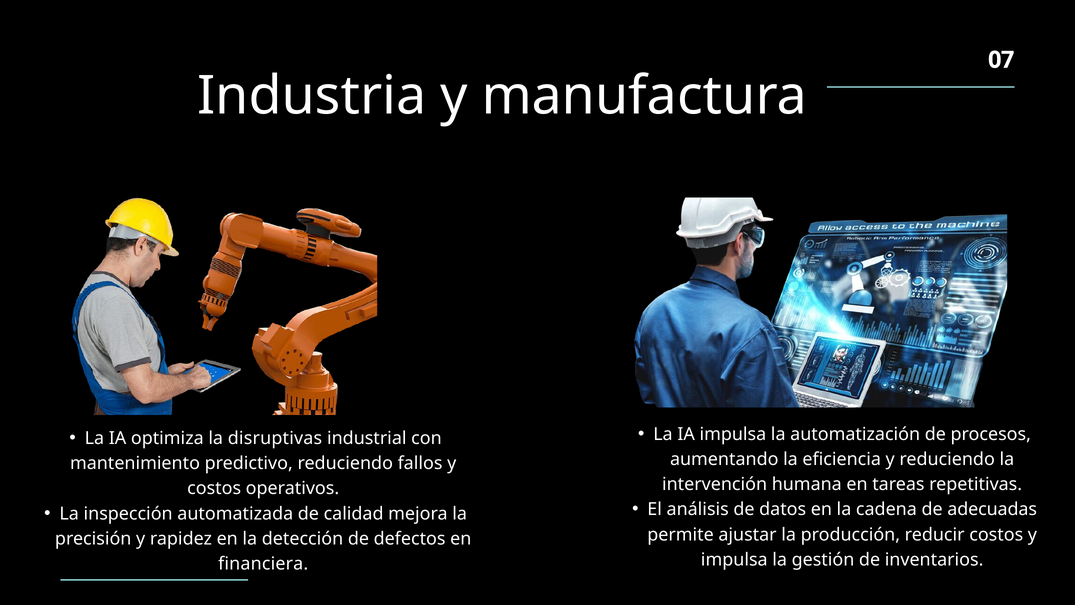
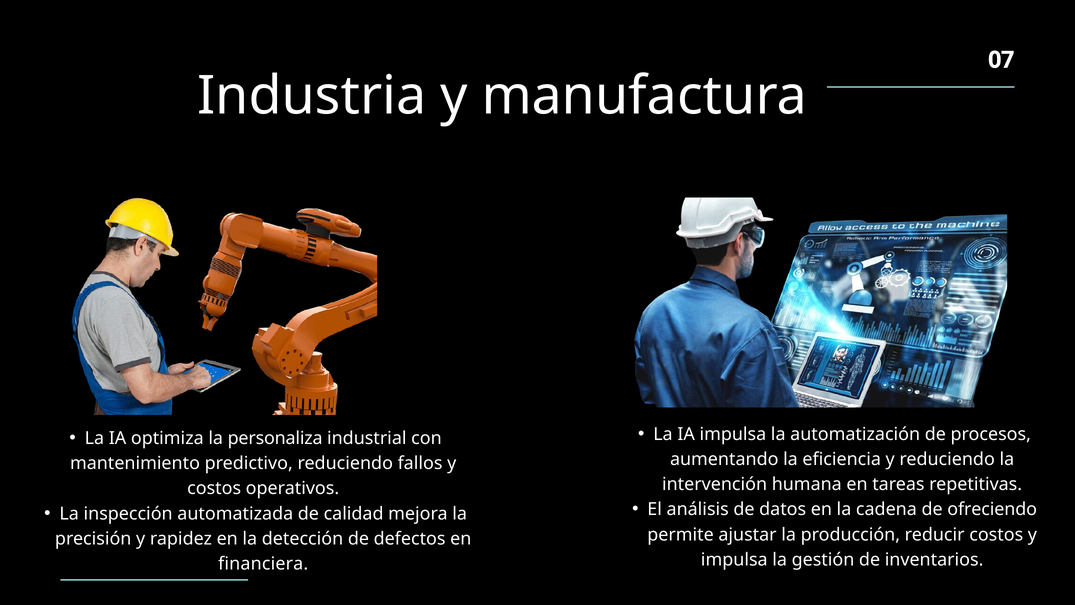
disruptivas: disruptivas -> personaliza
adecuadas: adecuadas -> ofreciendo
